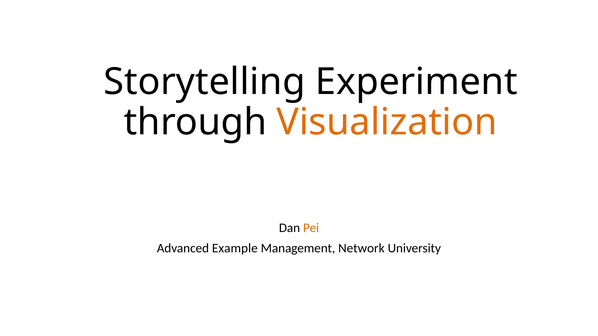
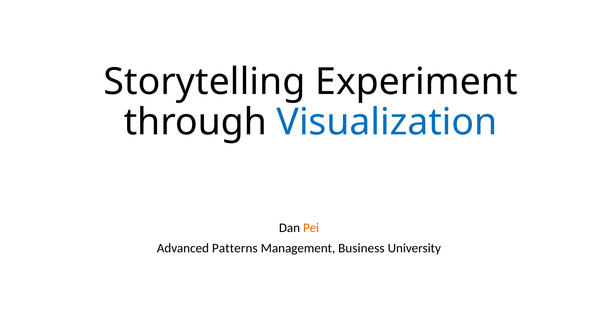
Visualization colour: orange -> blue
Example: Example -> Patterns
Network: Network -> Business
